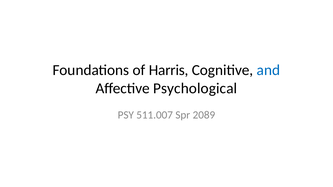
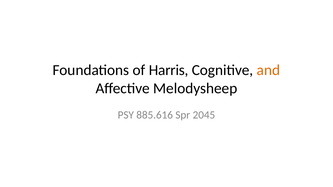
and colour: blue -> orange
Psychological: Psychological -> Melodysheep
511.007: 511.007 -> 885.616
2089: 2089 -> 2045
